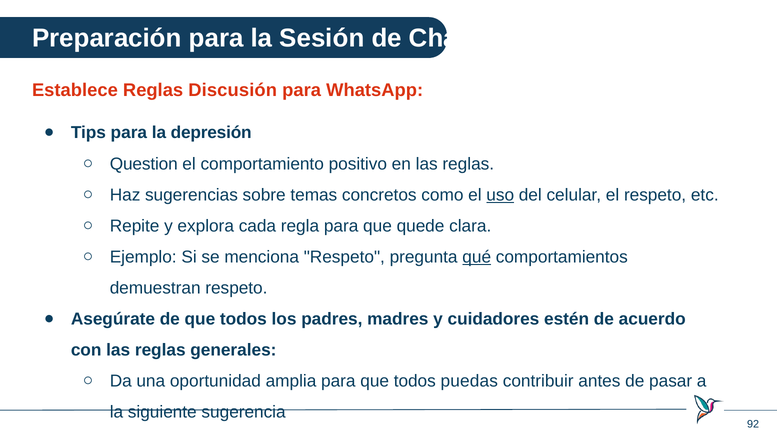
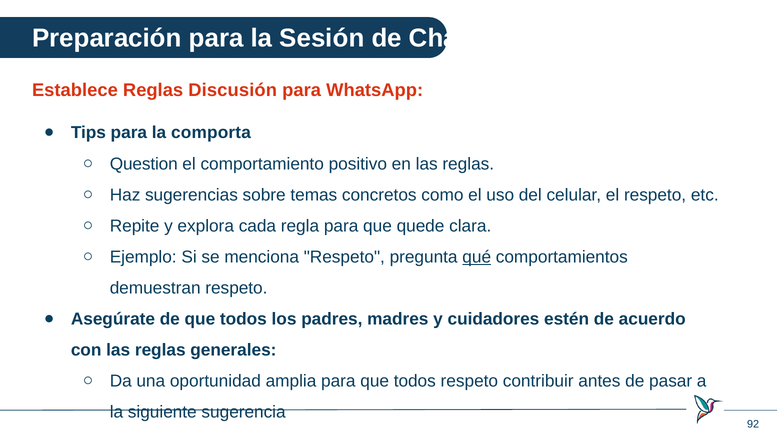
depresión: depresión -> comporta
uso underline: present -> none
todos puedas: puedas -> respeto
